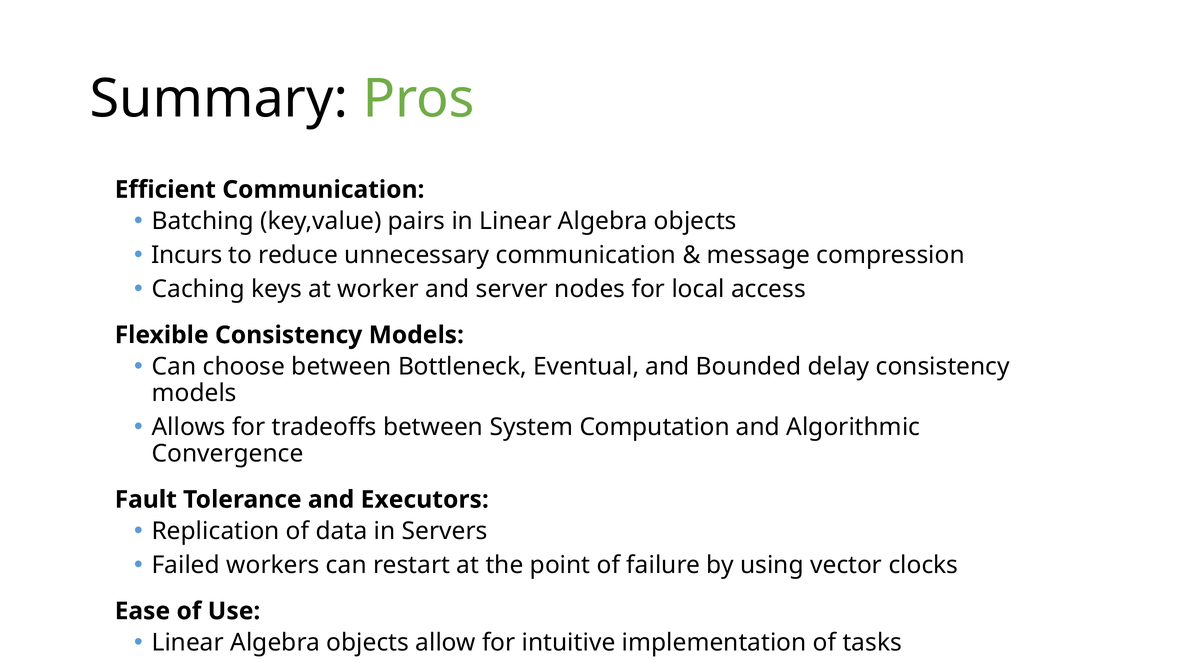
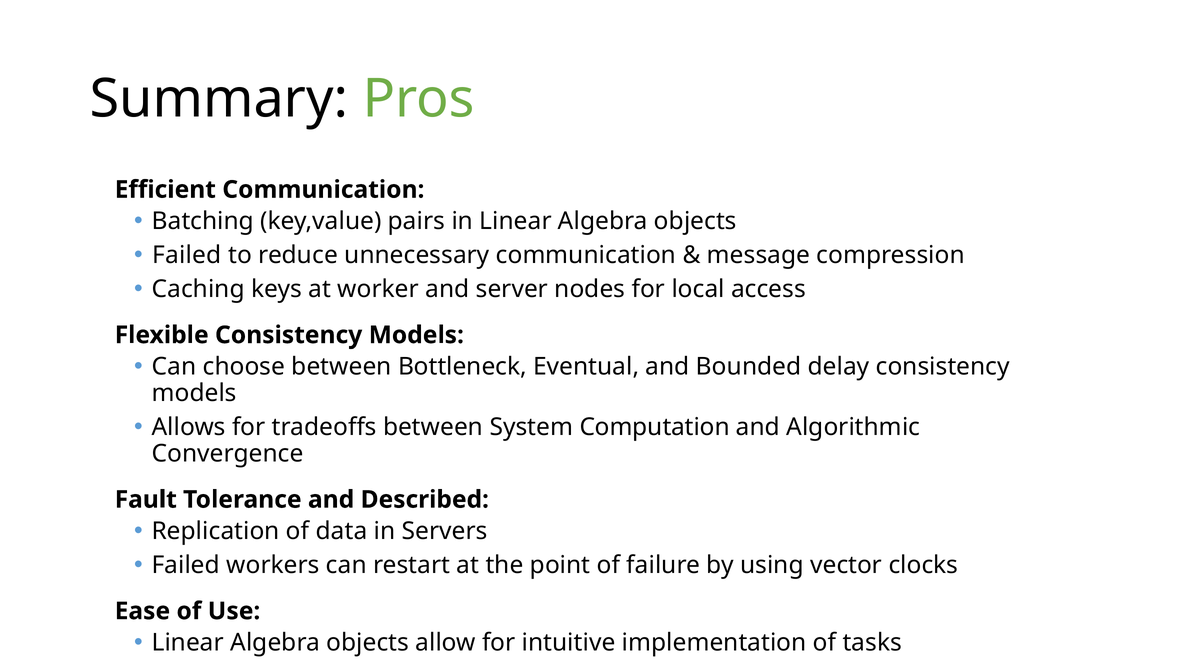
Incurs at (187, 255): Incurs -> Failed
Executors: Executors -> Described
